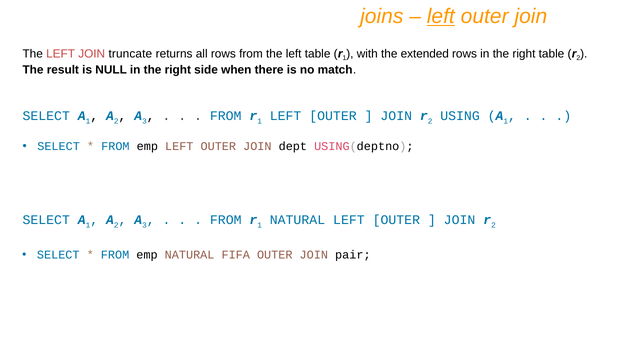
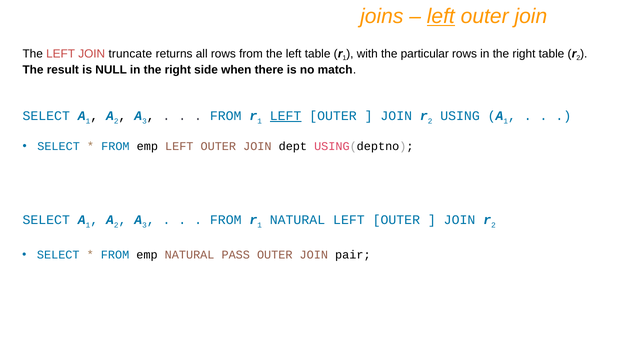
extended: extended -> particular
LEFT at (286, 116) underline: none -> present
FIFA: FIFA -> PASS
